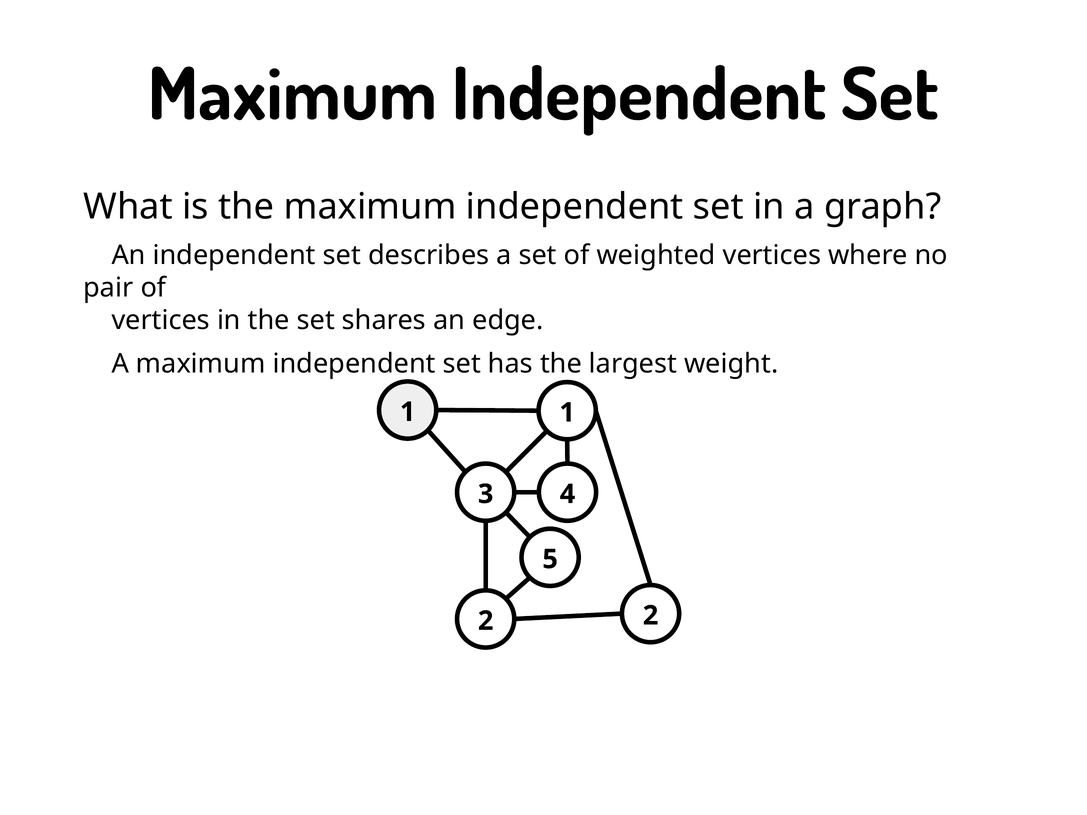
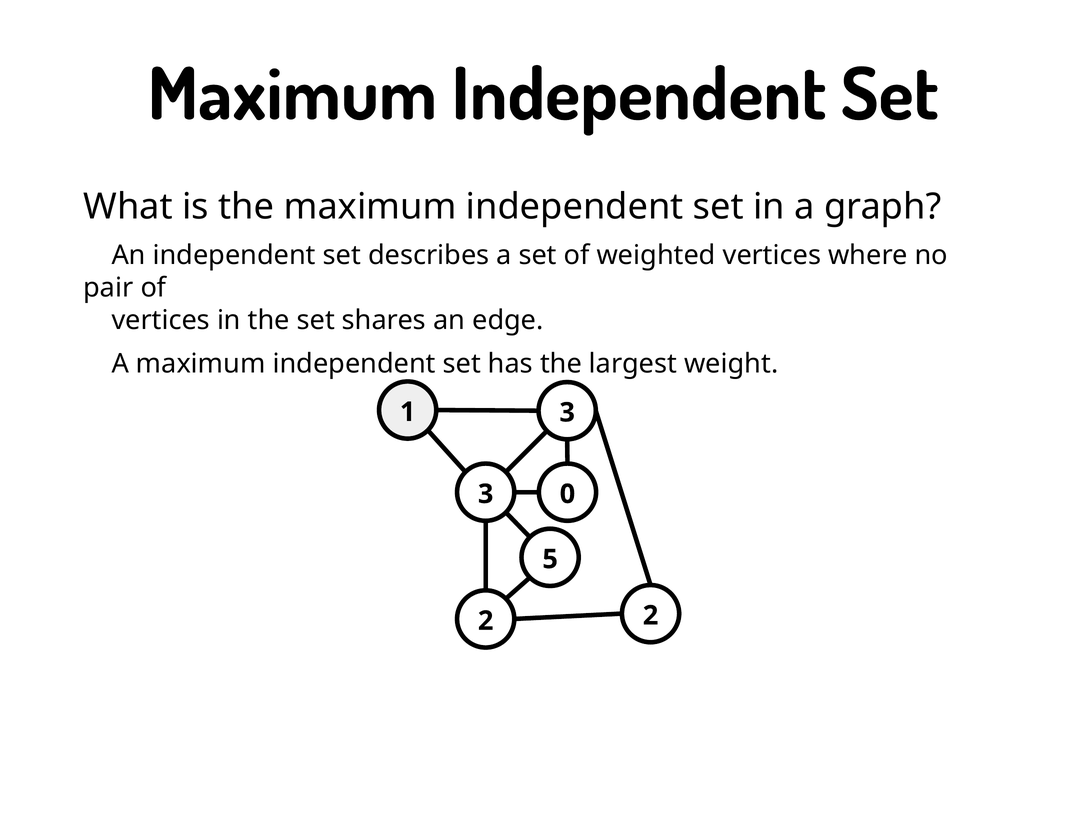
1 1: 1 -> 3
4: 4 -> 0
